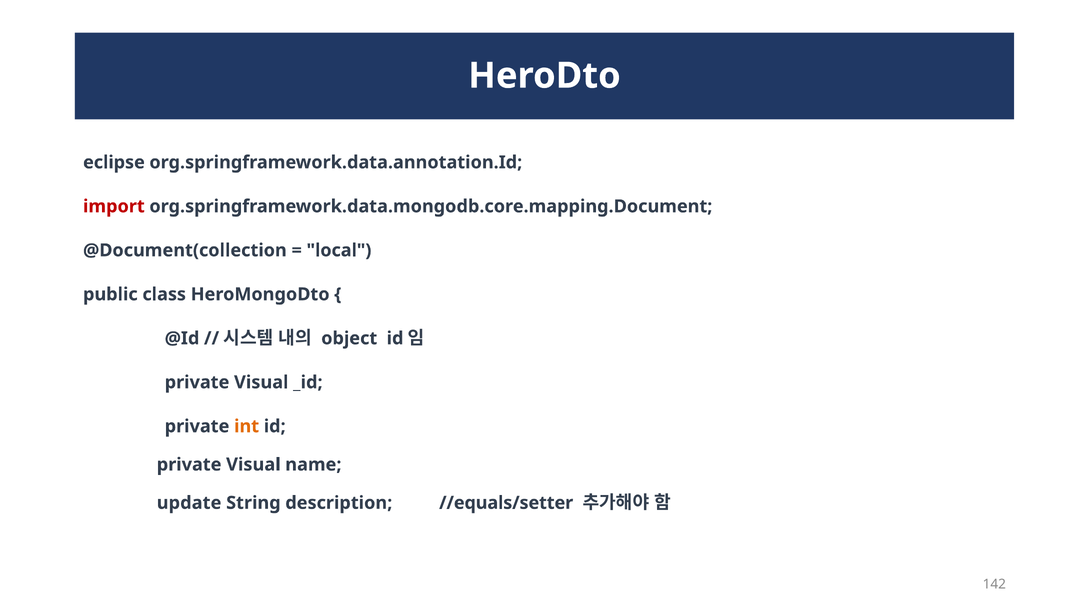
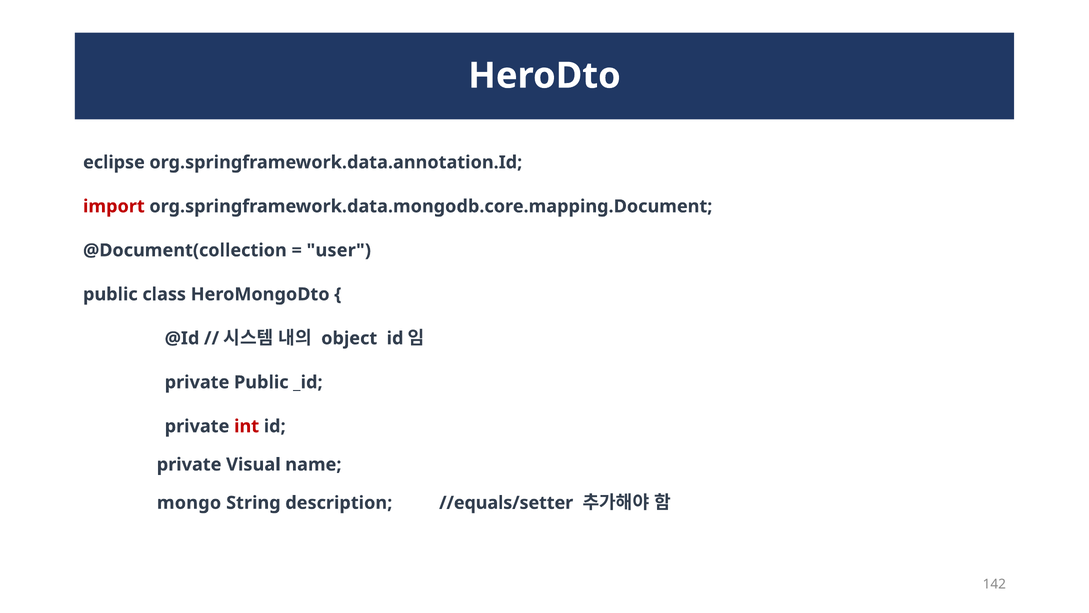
local: local -> user
Visual at (261, 382): Visual -> Public
int colour: orange -> red
update: update -> mongo
